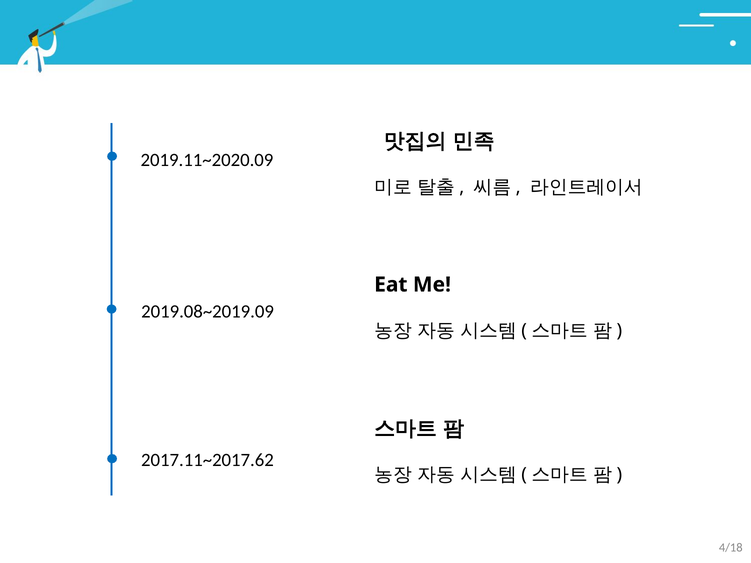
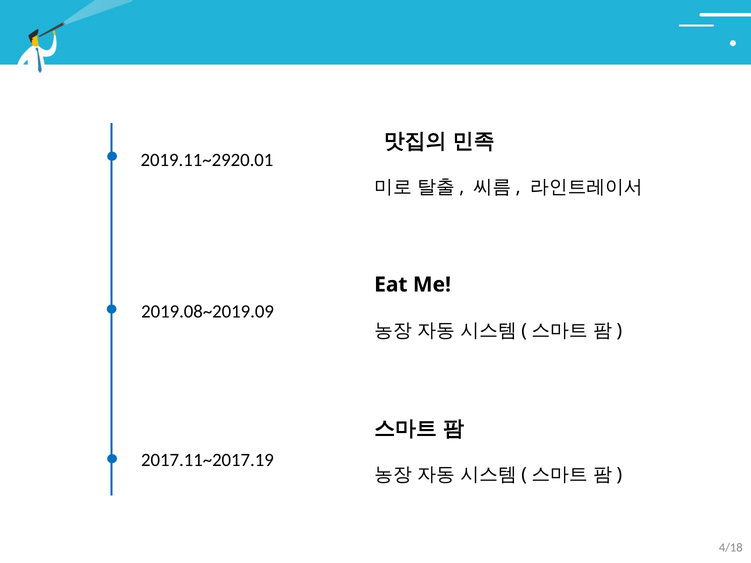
2019.11~2020.09: 2019.11~2020.09 -> 2019.11~2920.01
2017.11~2017.62: 2017.11~2017.62 -> 2017.11~2017.19
